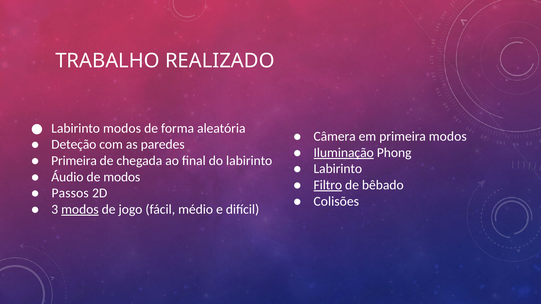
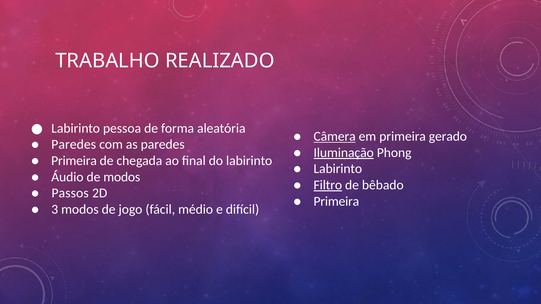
Labirinto modos: modos -> pessoa
Câmera underline: none -> present
primeira modos: modos -> gerado
Deteção at (74, 145): Deteção -> Paredes
Colisões at (336, 201): Colisões -> Primeira
modos at (80, 210) underline: present -> none
